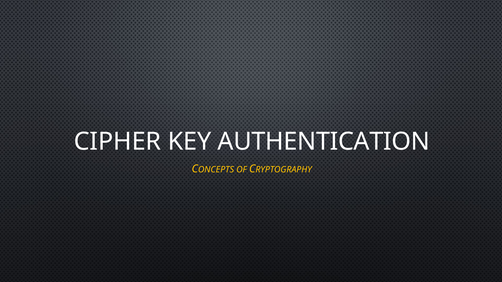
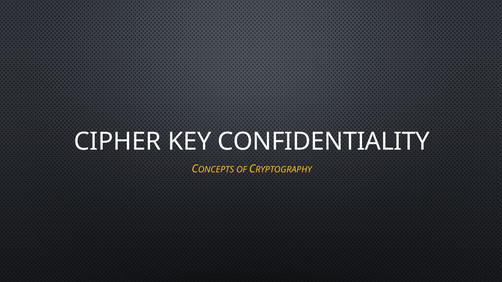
AUTHENTICATION: AUTHENTICATION -> CONFIDENTIALITY
